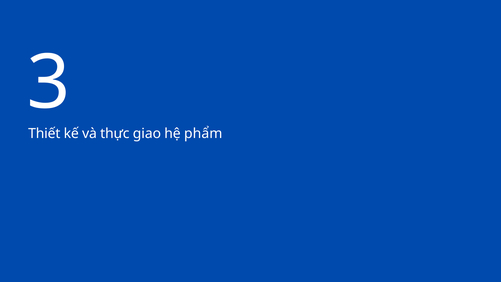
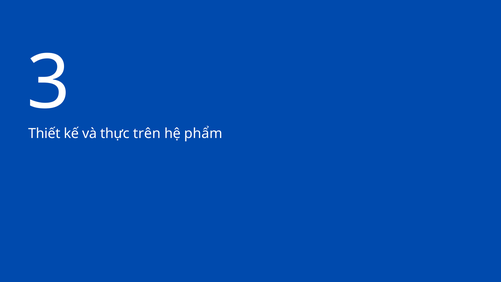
giao: giao -> trên
